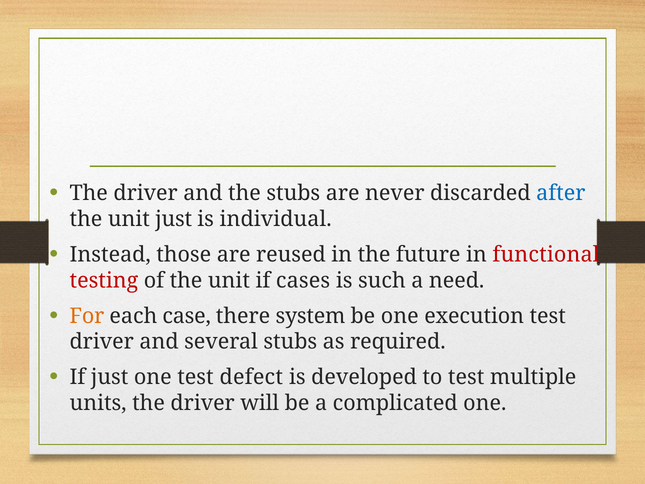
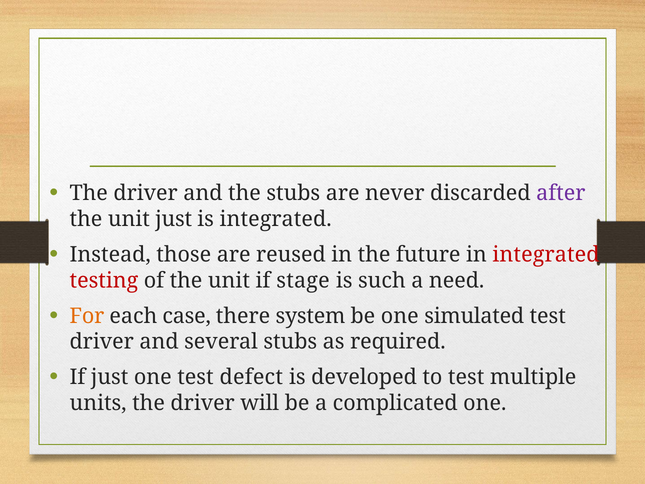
after colour: blue -> purple
is individual: individual -> integrated
in functional: functional -> integrated
cases: cases -> stage
execution: execution -> simulated
